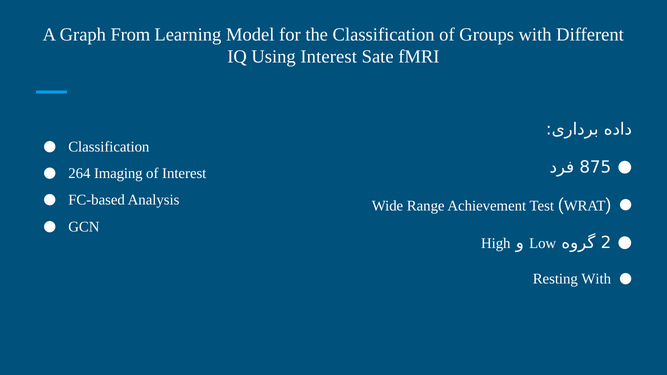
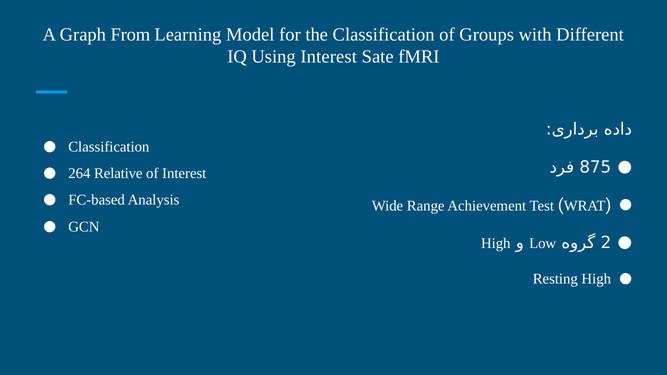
Imaging: Imaging -> Relative
Resting With: With -> High
